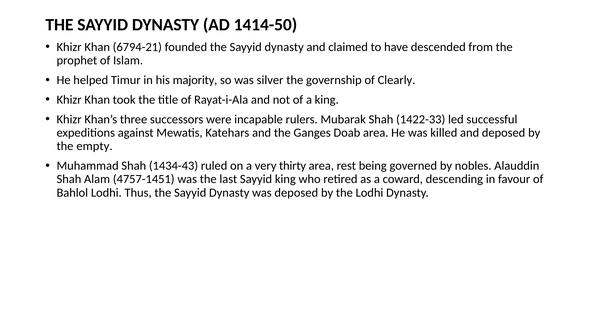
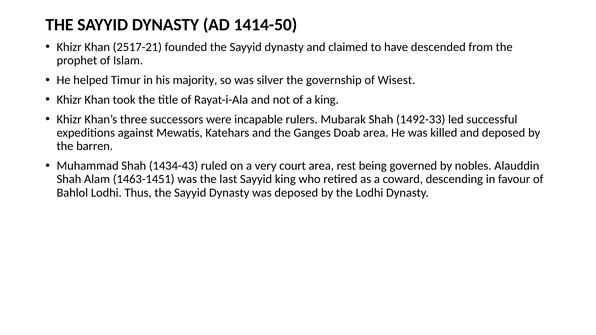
6794-21: 6794-21 -> 2517-21
Clearly: Clearly -> Wisest
1422-33: 1422-33 -> 1492-33
empty: empty -> barren
thirty: thirty -> court
4757-1451: 4757-1451 -> 1463-1451
